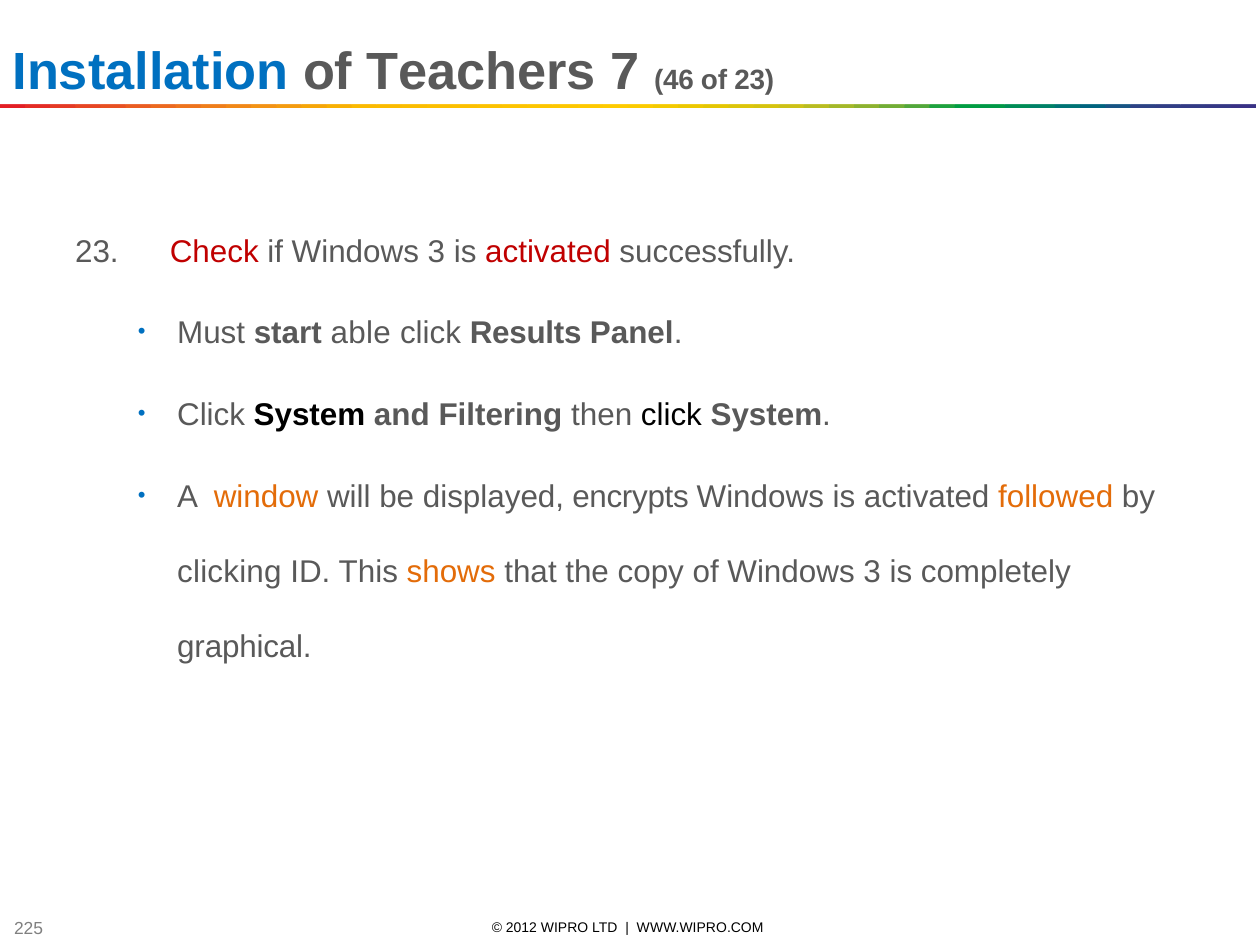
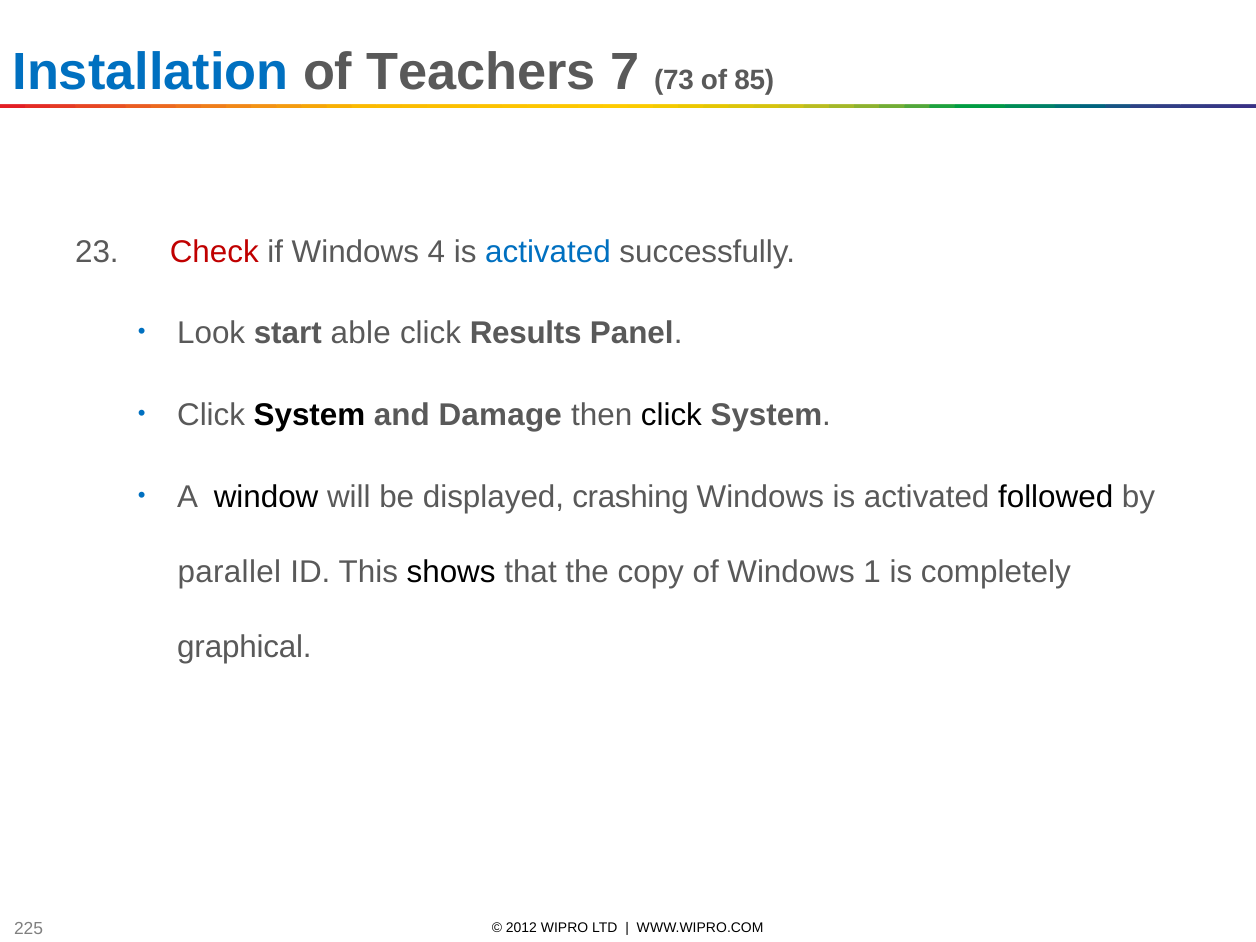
46: 46 -> 73
of 23: 23 -> 85
if Windows 3: 3 -> 4
activated at (548, 252) colour: red -> blue
Must: Must -> Look
Filtering: Filtering -> Damage
window colour: orange -> black
encrypts: encrypts -> crashing
followed colour: orange -> black
clicking: clicking -> parallel
shows colour: orange -> black
of Windows 3: 3 -> 1
